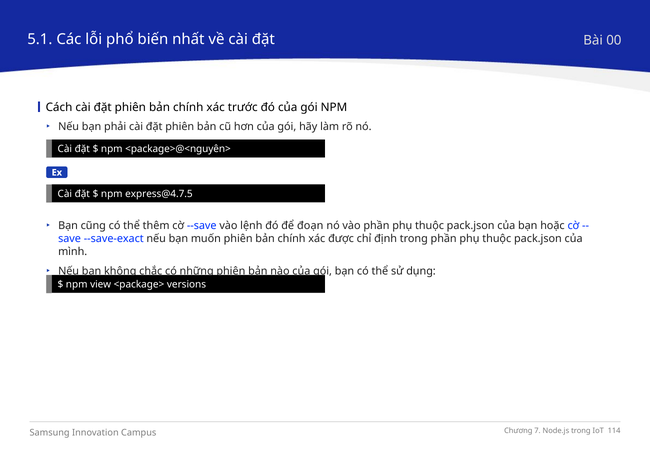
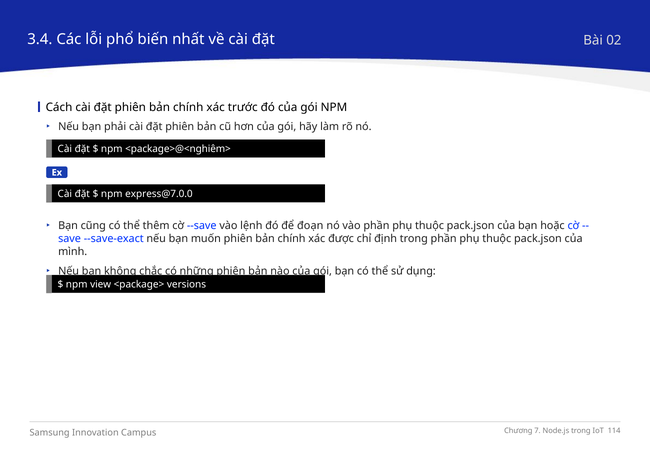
5.1: 5.1 -> 3.4
00: 00 -> 02
<package>@<nguyên>: <package>@<nguyên> -> <package>@<nghiêm>
express@4.7.5: express@4.7.5 -> express@7.0.0
